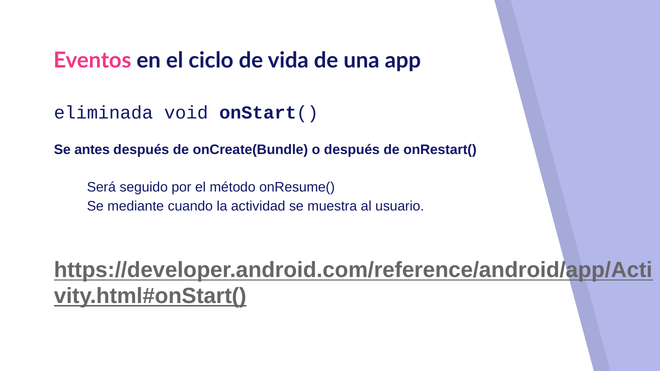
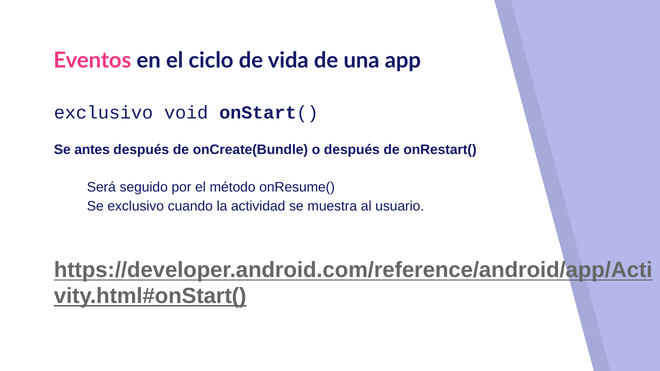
eliminada at (103, 113): eliminada -> exclusivo
Se mediante: mediante -> exclusivo
